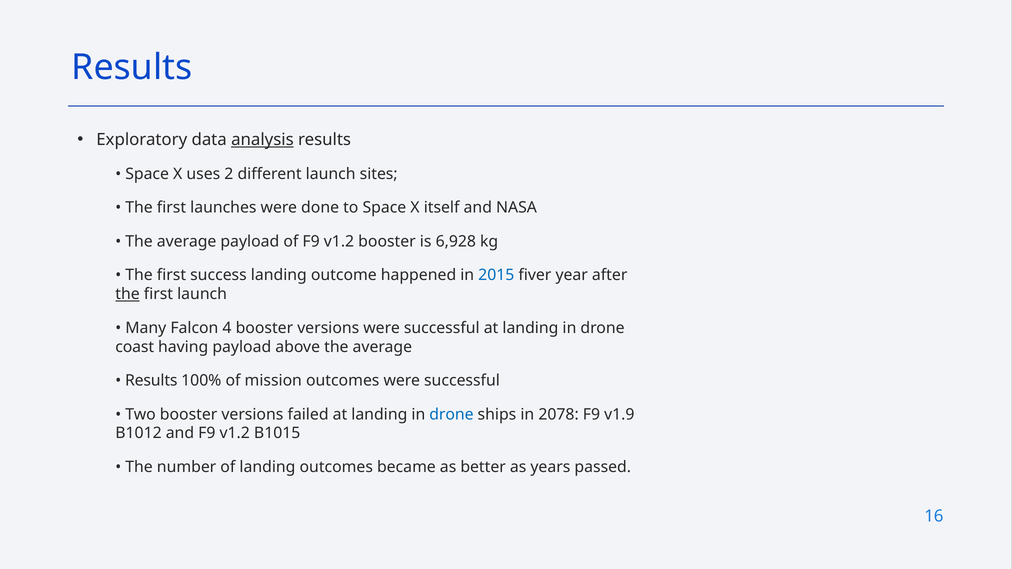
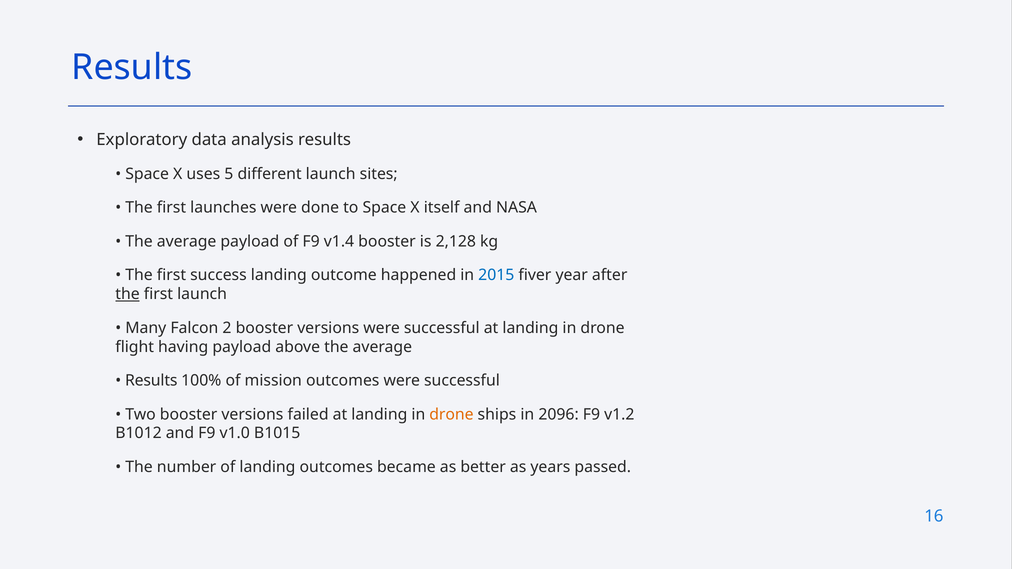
analysis underline: present -> none
2: 2 -> 5
of F9 v1.2: v1.2 -> v1.4
6,928: 6,928 -> 2,128
4: 4 -> 2
coast: coast -> flight
drone at (451, 414) colour: blue -> orange
2078: 2078 -> 2096
v1.9: v1.9 -> v1.2
and F9 v1.2: v1.2 -> v1.0
